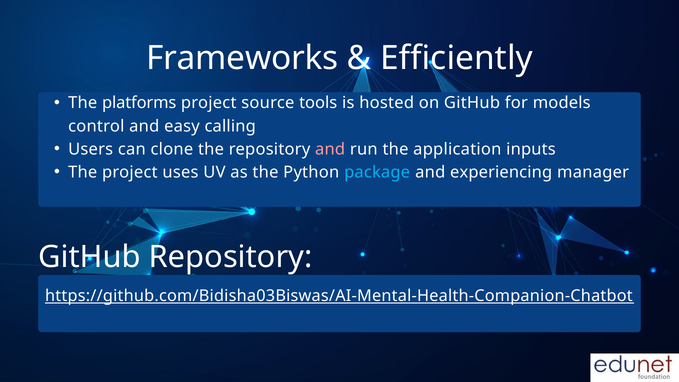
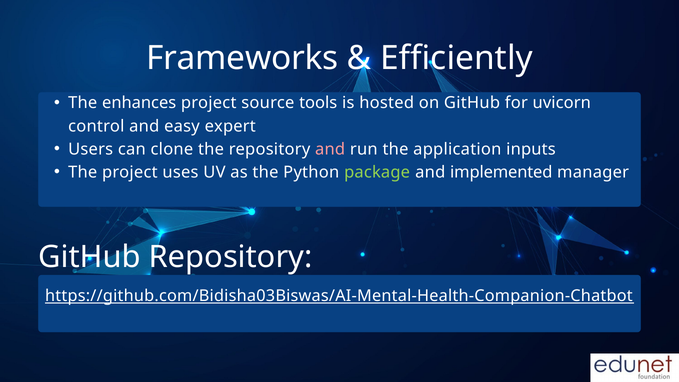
platforms: platforms -> enhances
models: models -> uvicorn
calling: calling -> expert
package colour: light blue -> light green
experiencing: experiencing -> implemented
